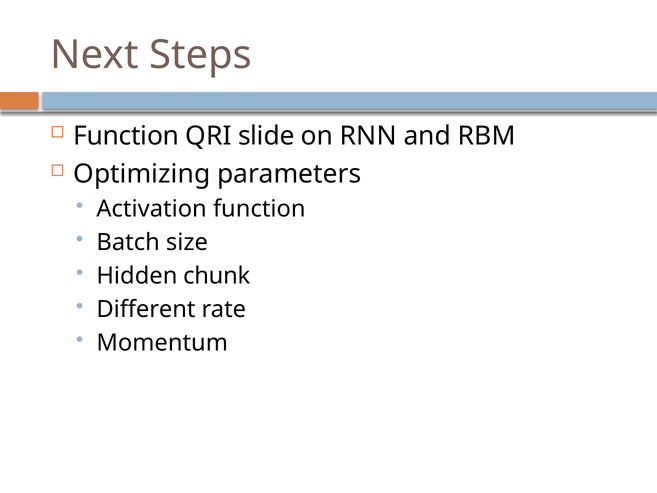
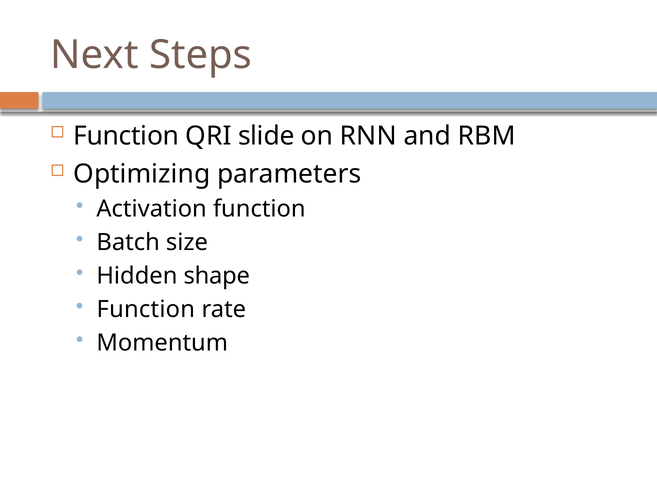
chunk: chunk -> shape
Different at (146, 309): Different -> Function
